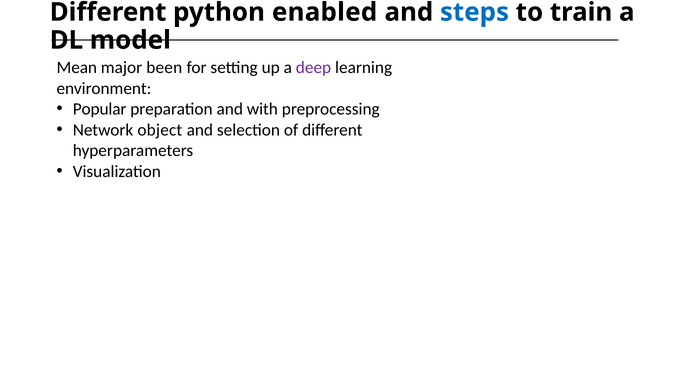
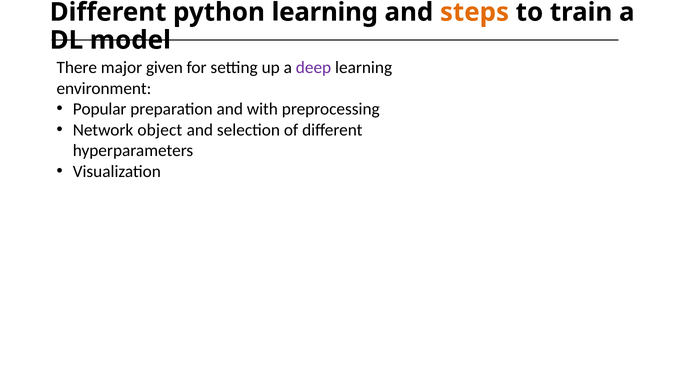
python enabled: enabled -> learning
steps colour: blue -> orange
Mean: Mean -> There
been: been -> given
